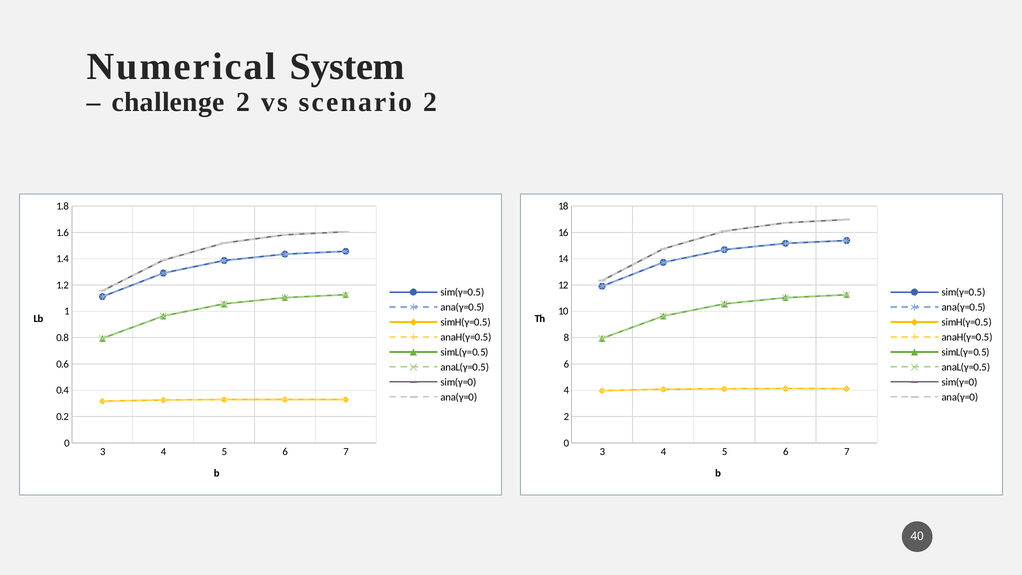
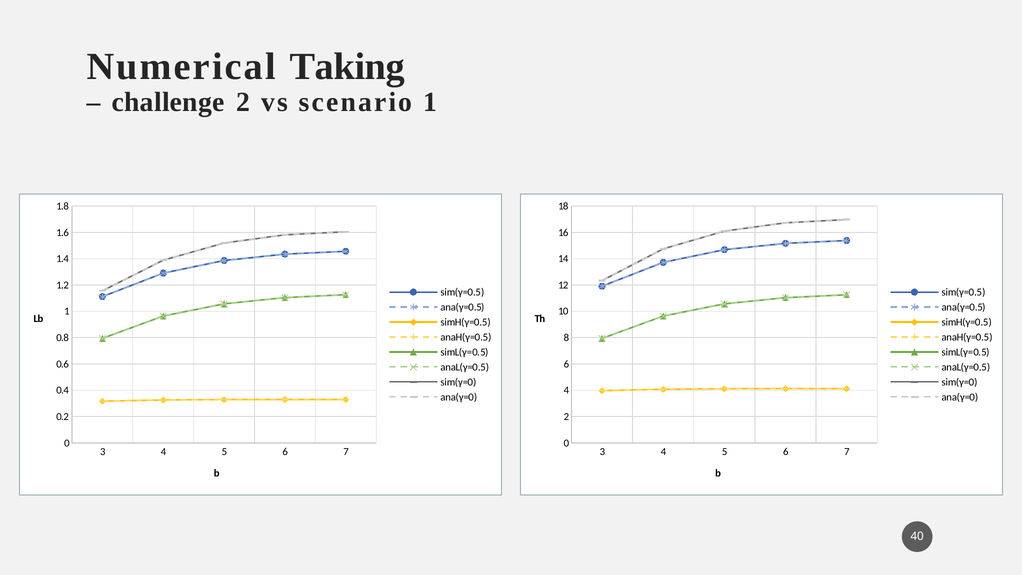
System: System -> Taking
scenario 2: 2 -> 1
